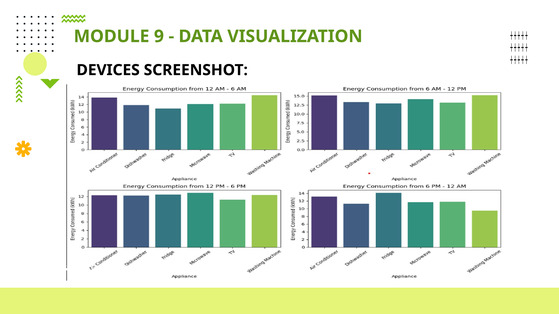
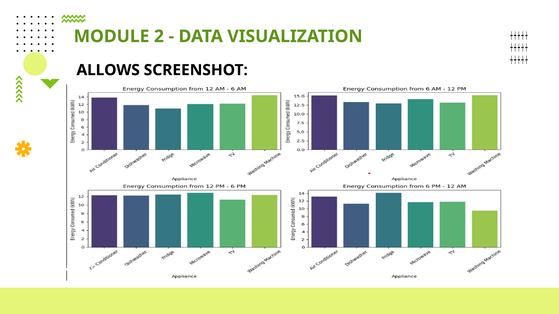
9: 9 -> 2
DEVICES: DEVICES -> ALLOWS
